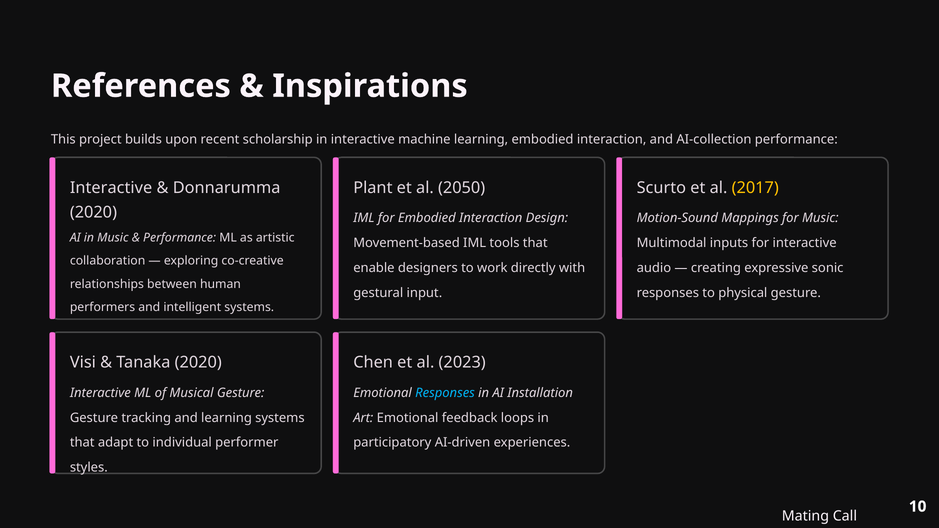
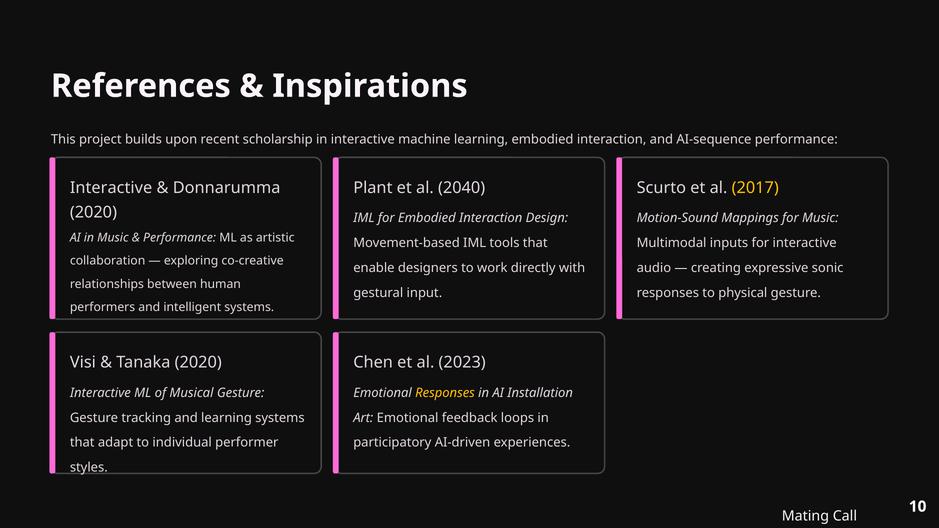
AI-collection: AI-collection -> AI-sequence
2050: 2050 -> 2040
Responses at (445, 393) colour: light blue -> yellow
